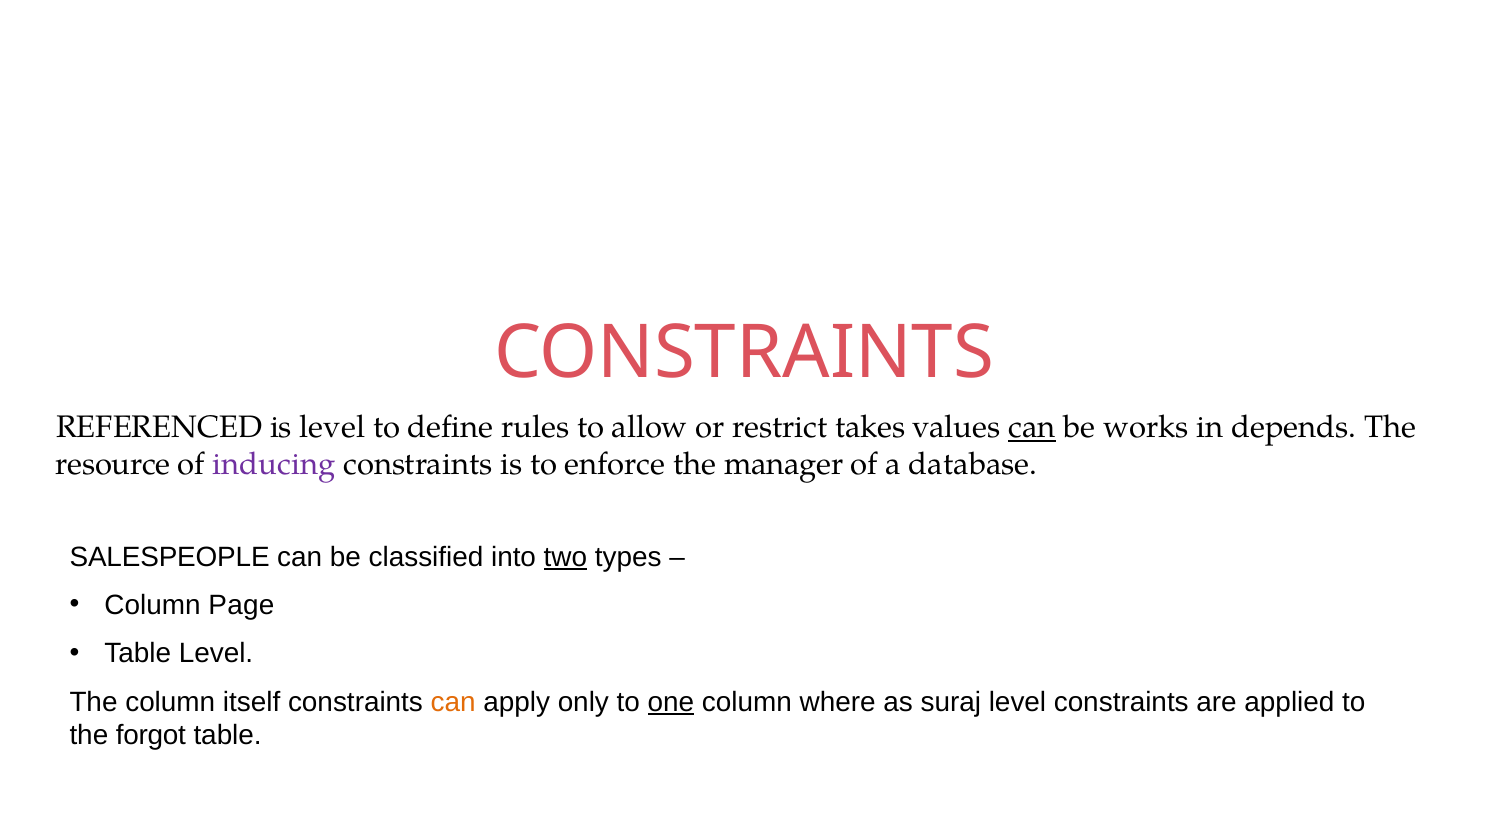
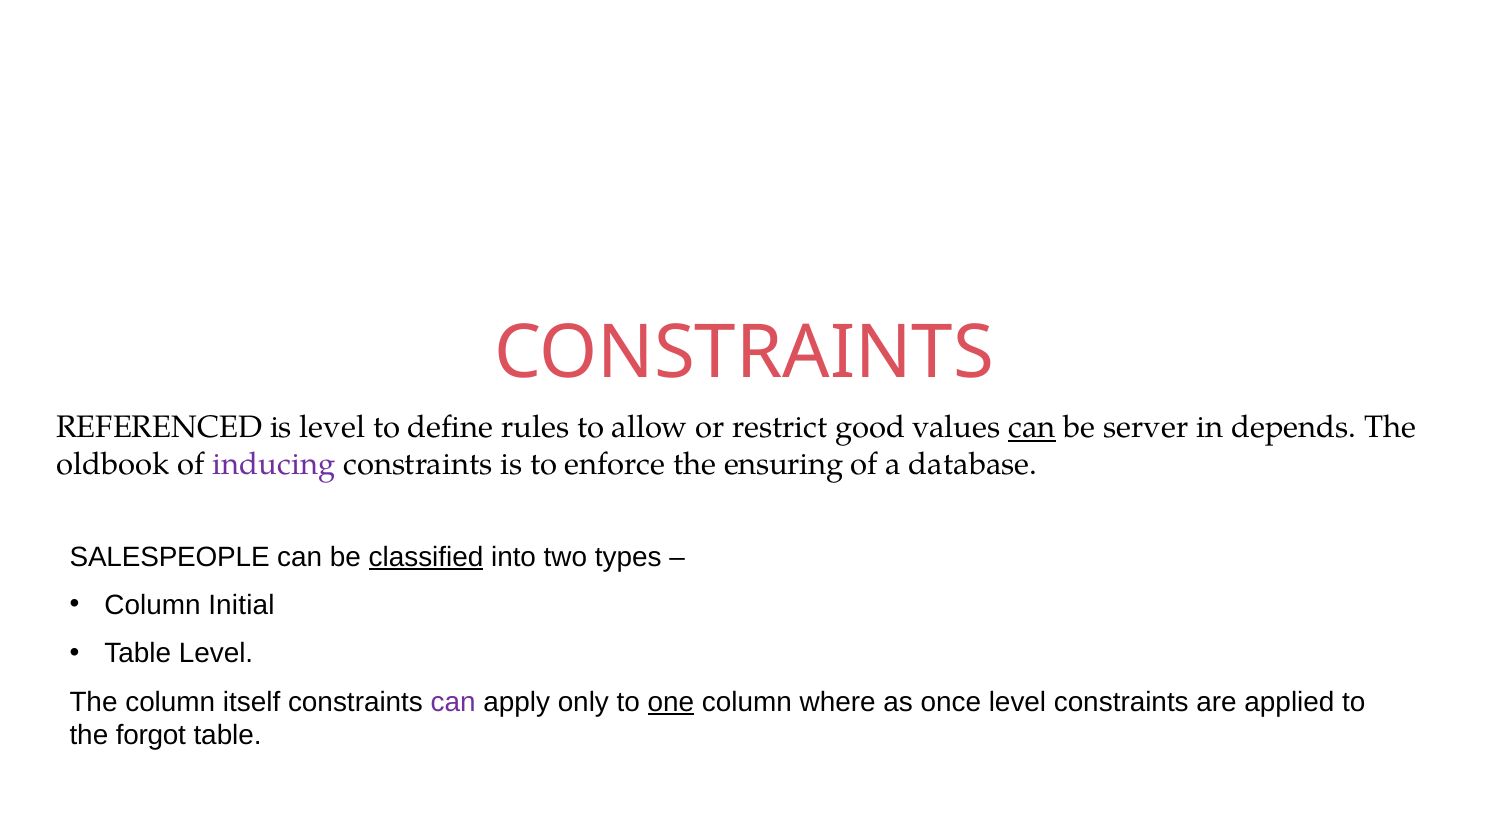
takes: takes -> good
works: works -> server
resource: resource -> oldbook
manager: manager -> ensuring
classified underline: none -> present
two underline: present -> none
Page: Page -> Initial
can at (453, 702) colour: orange -> purple
suraj: suraj -> once
